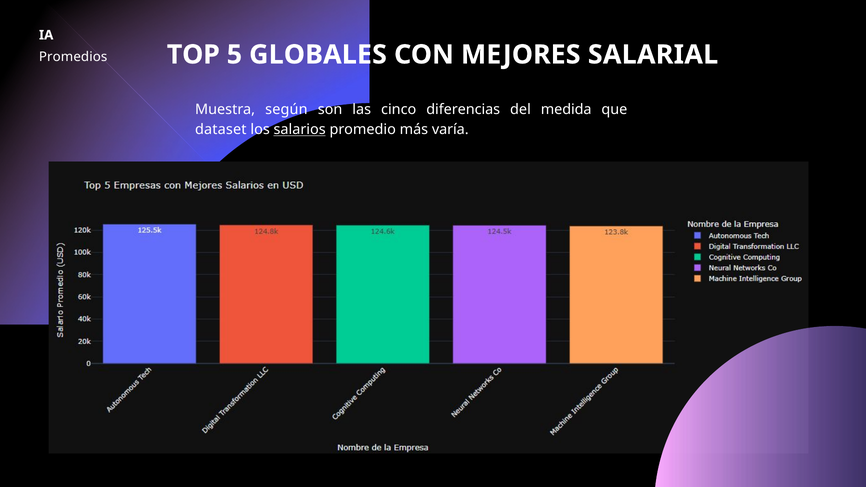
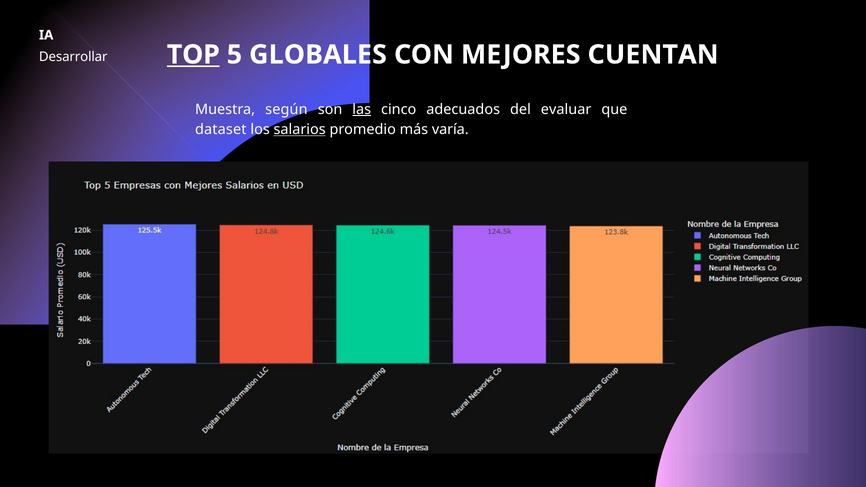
TOP underline: none -> present
SALARIAL: SALARIAL -> CUENTAN
Promedios: Promedios -> Desarrollar
las underline: none -> present
diferencias: diferencias -> adecuados
medida: medida -> evaluar
